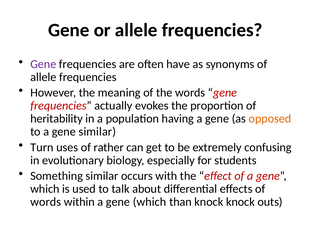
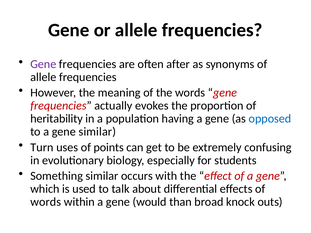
have: have -> after
opposed colour: orange -> blue
rather: rather -> points
within a gene which: which -> would
than knock: knock -> broad
